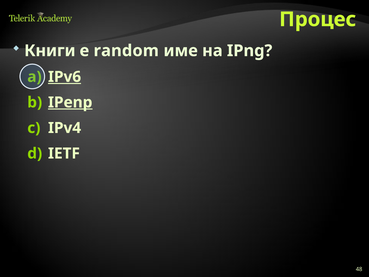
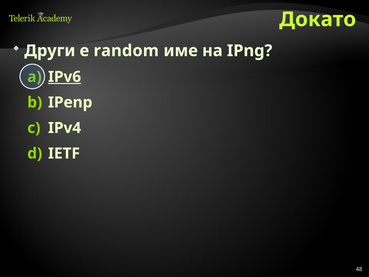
Процес: Процес -> Докато
Книги: Книги -> Други
IPenp underline: present -> none
